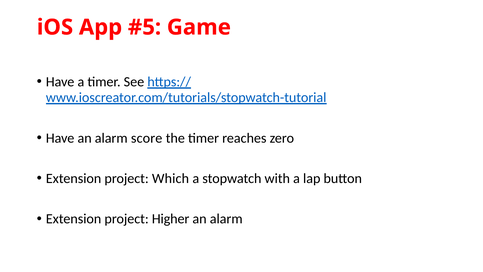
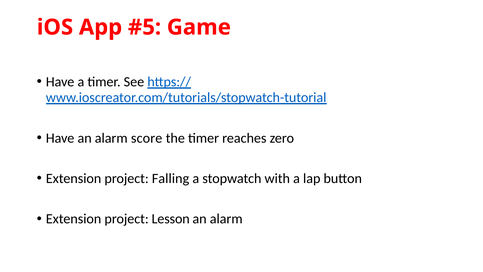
Which: Which -> Falling
Higher: Higher -> Lesson
